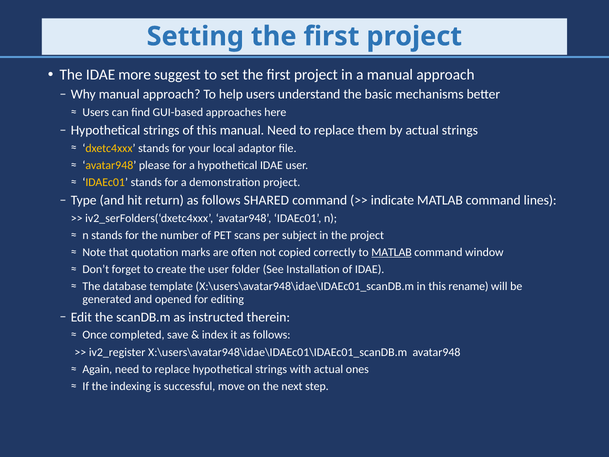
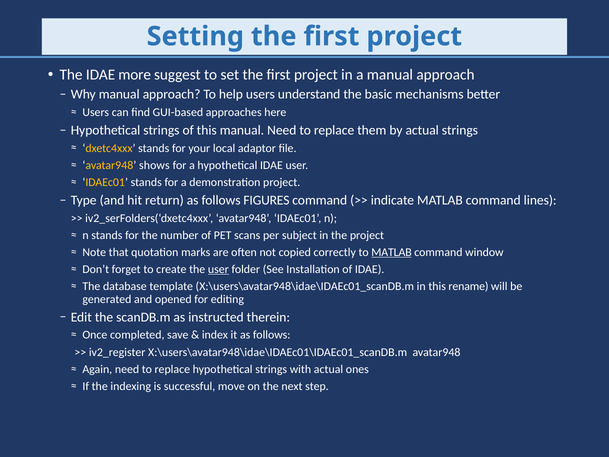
please: please -> shows
SHARED: SHARED -> FIGURES
user at (218, 269) underline: none -> present
